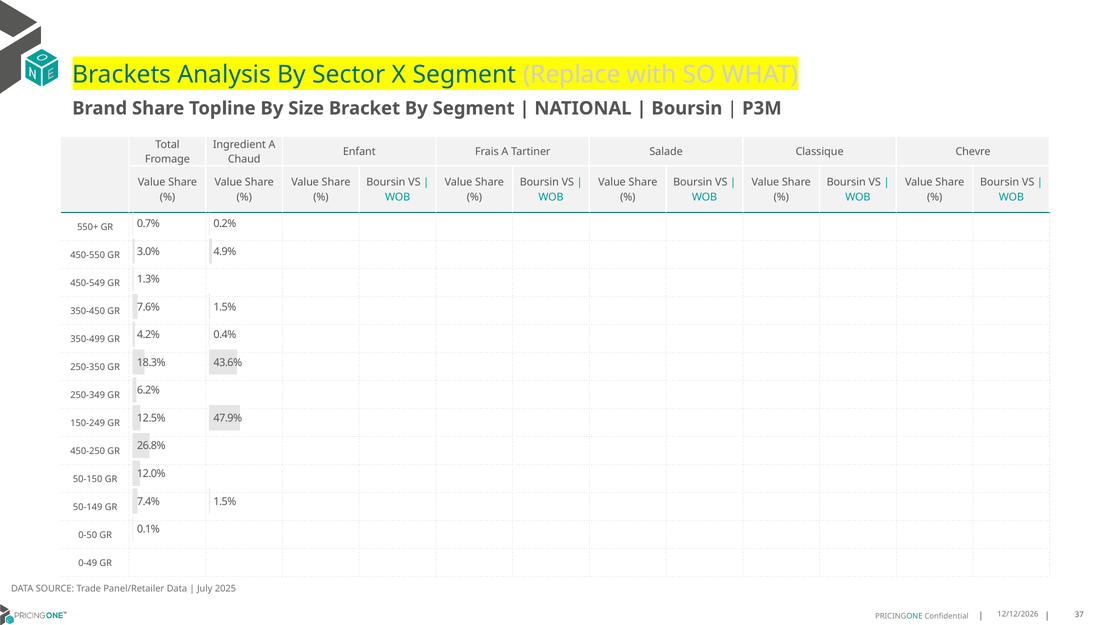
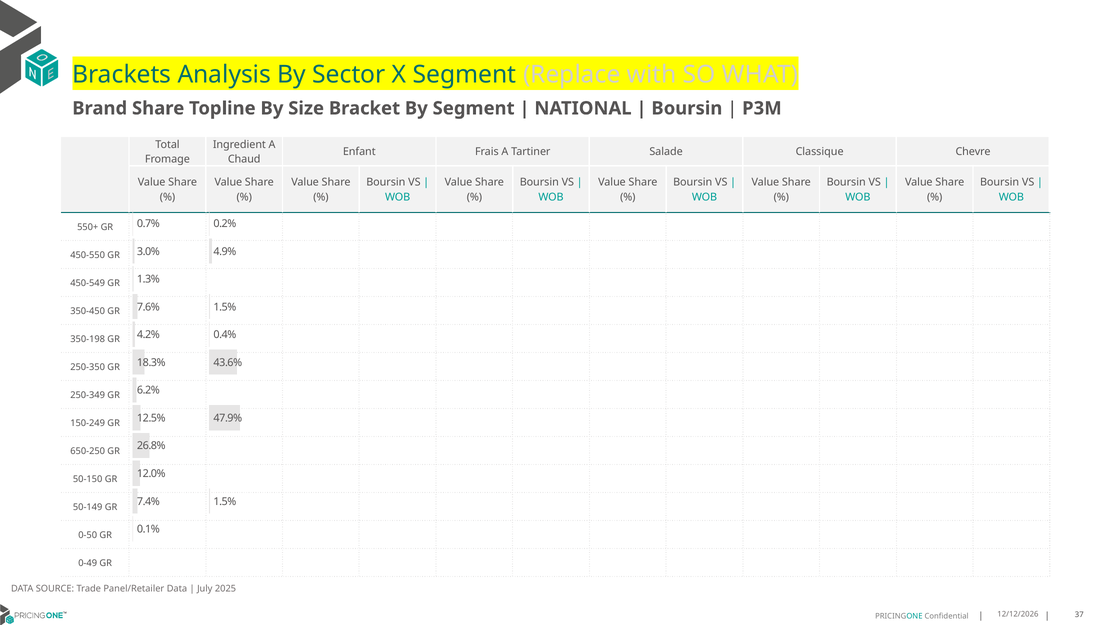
350-499: 350-499 -> 350-198
450-250: 450-250 -> 650-250
